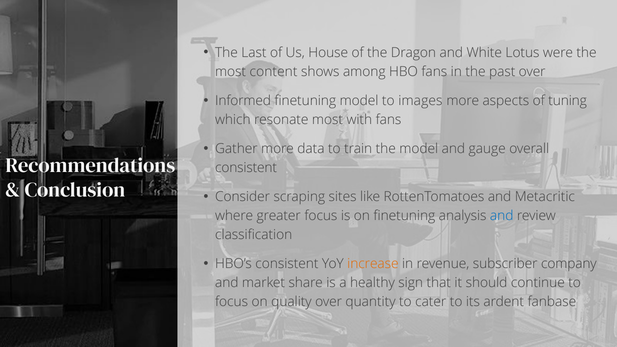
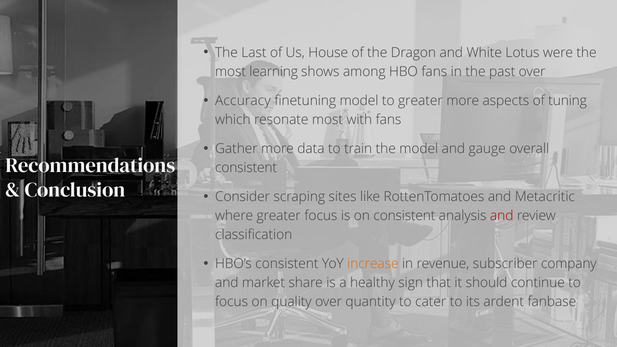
content: content -> learning
Informed: Informed -> Accuracy
to images: images -> greater
on finetuning: finetuning -> consistent
and at (502, 216) colour: blue -> red
